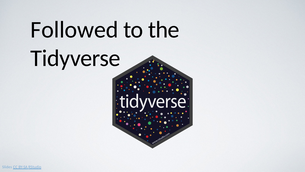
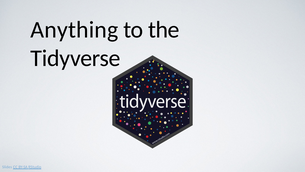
Followed: Followed -> Anything
